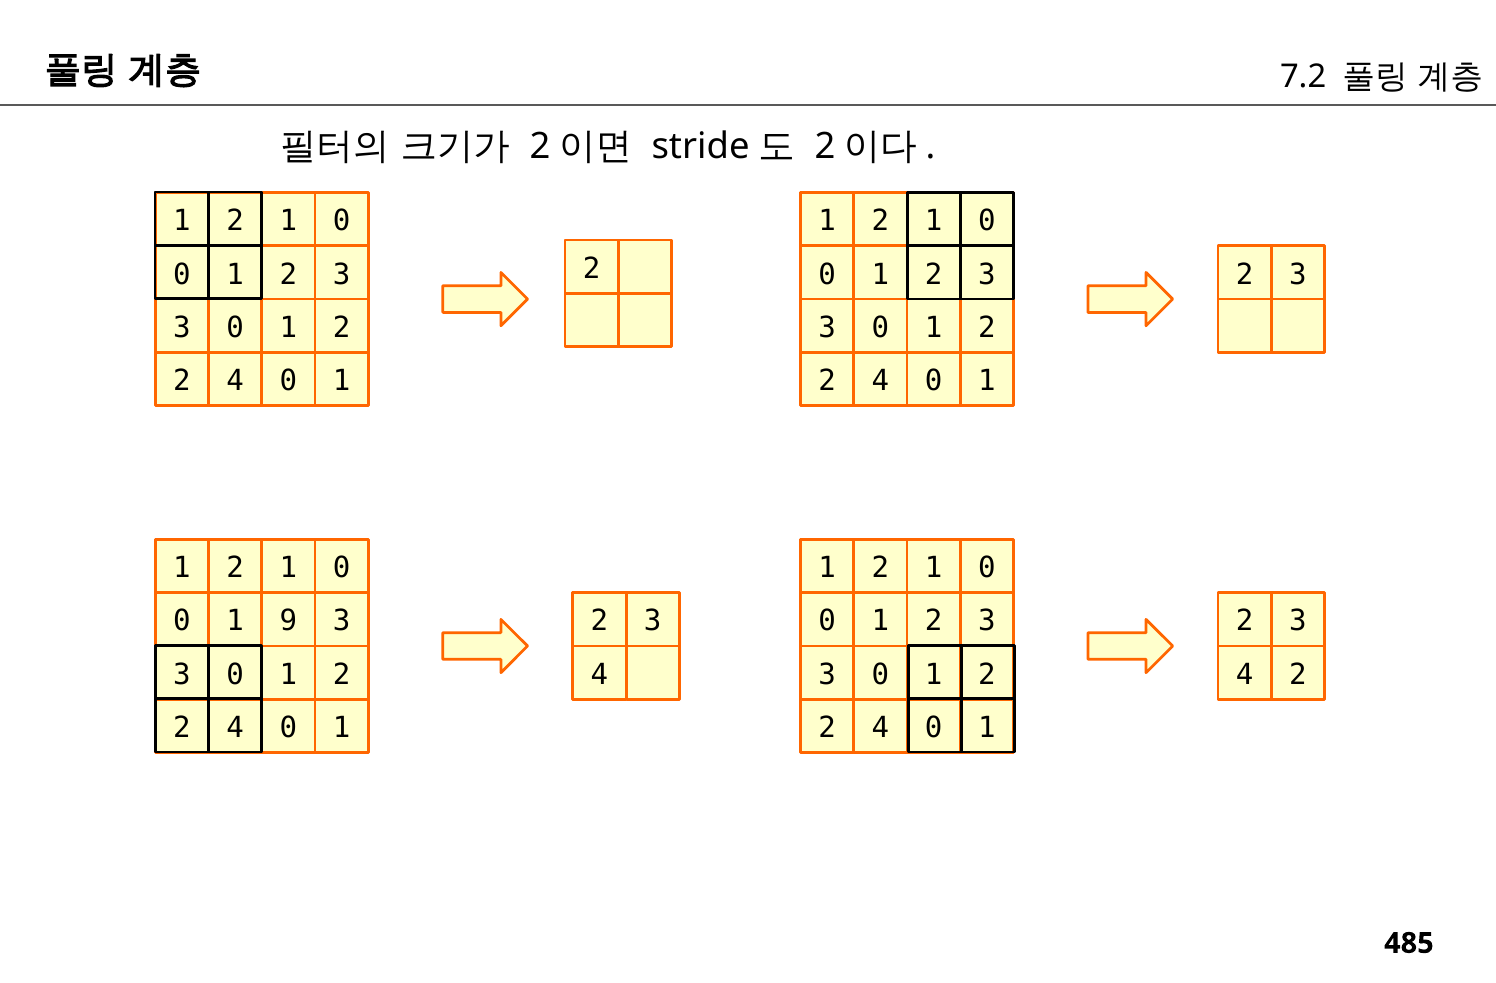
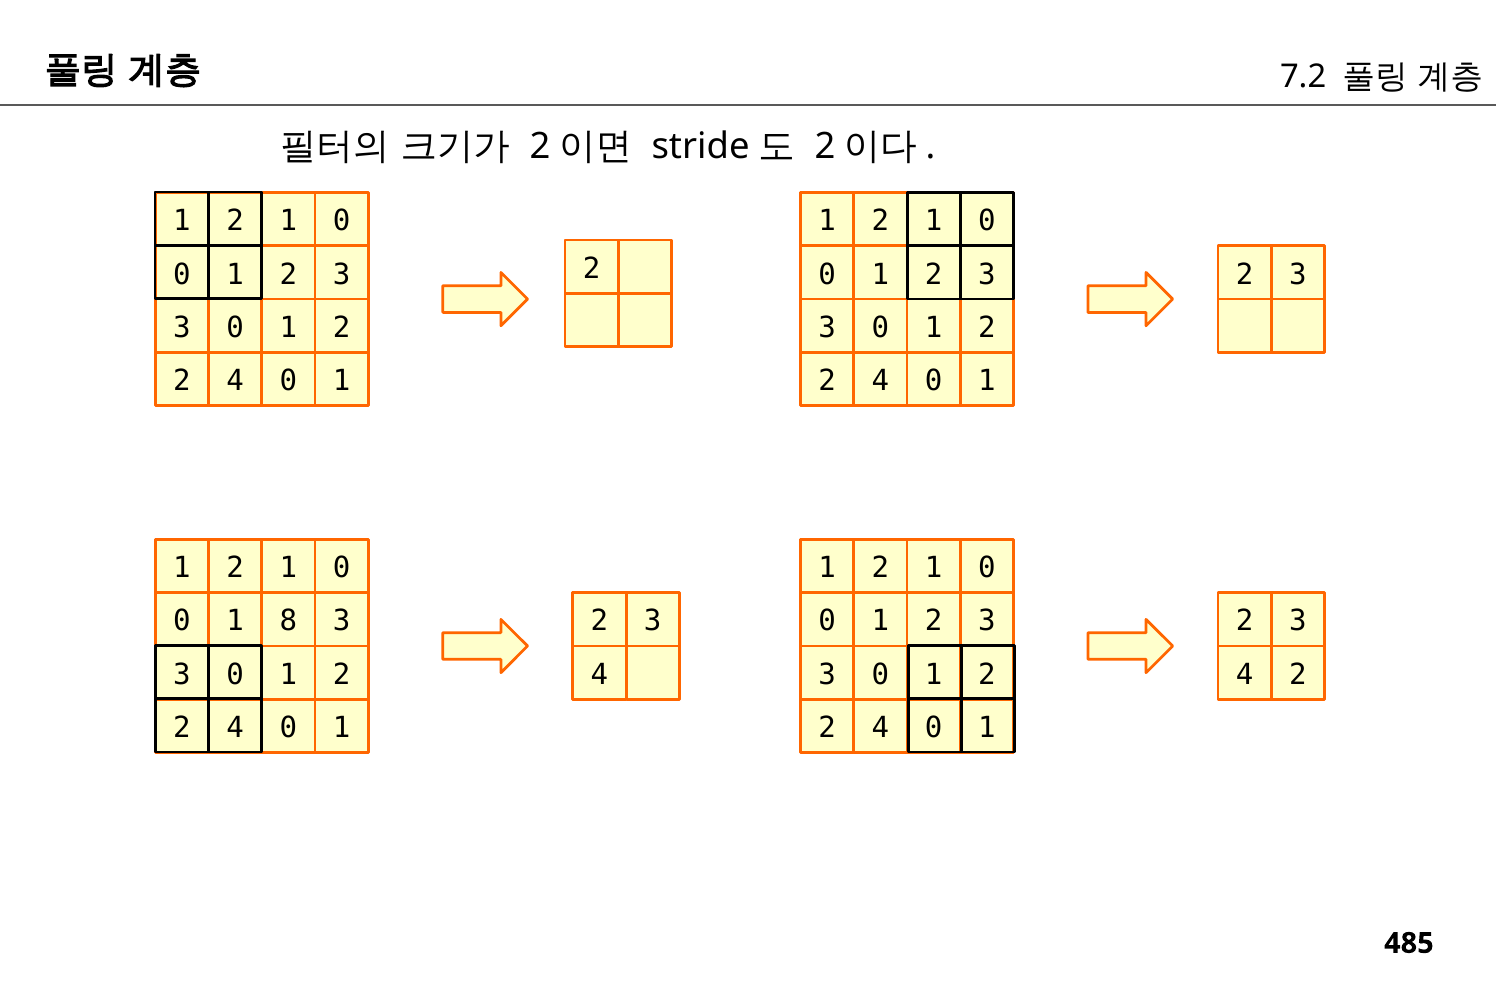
9: 9 -> 8
